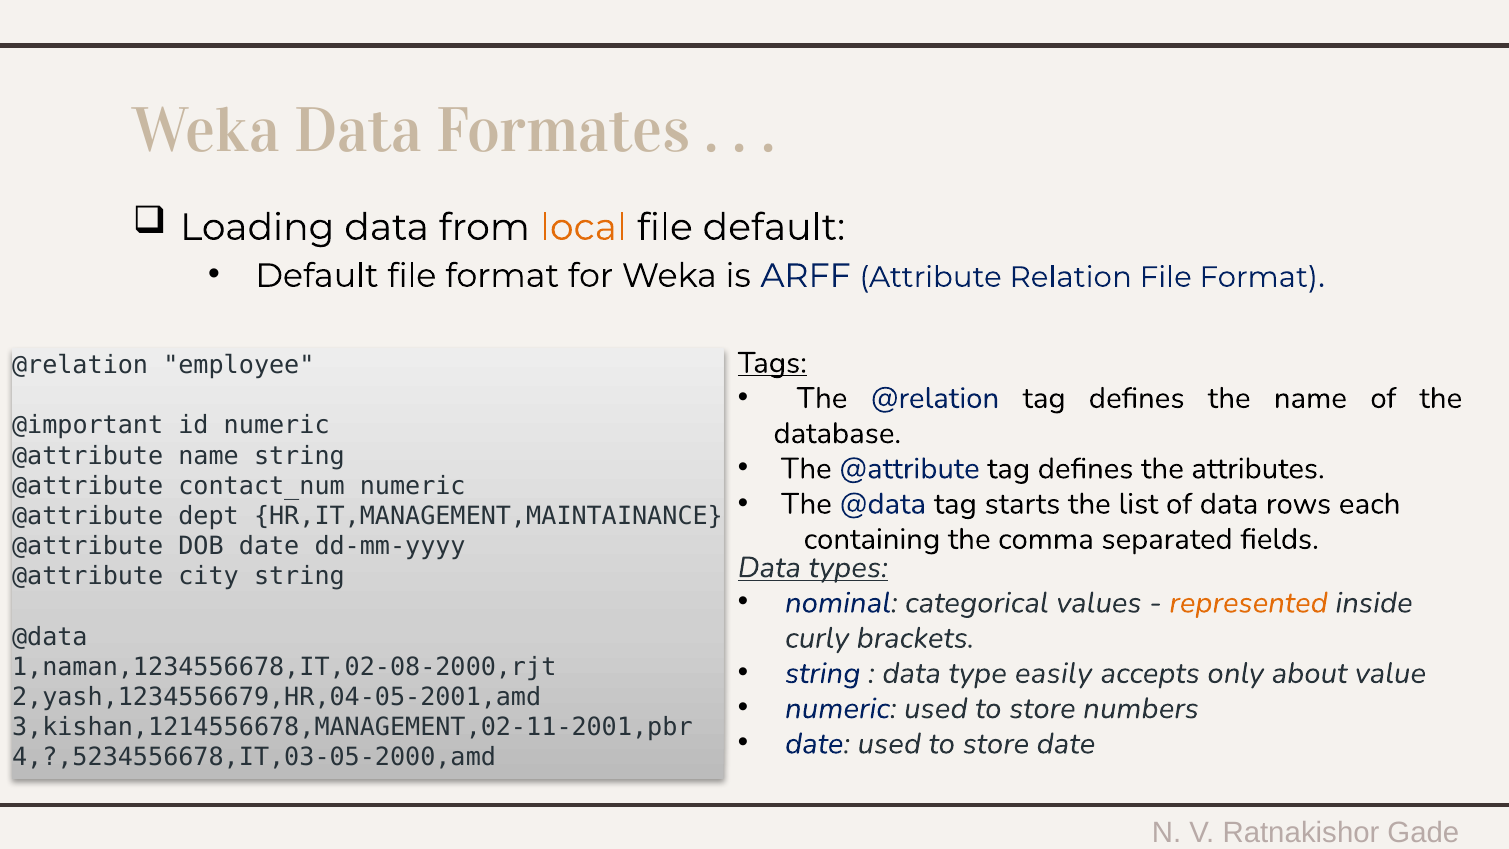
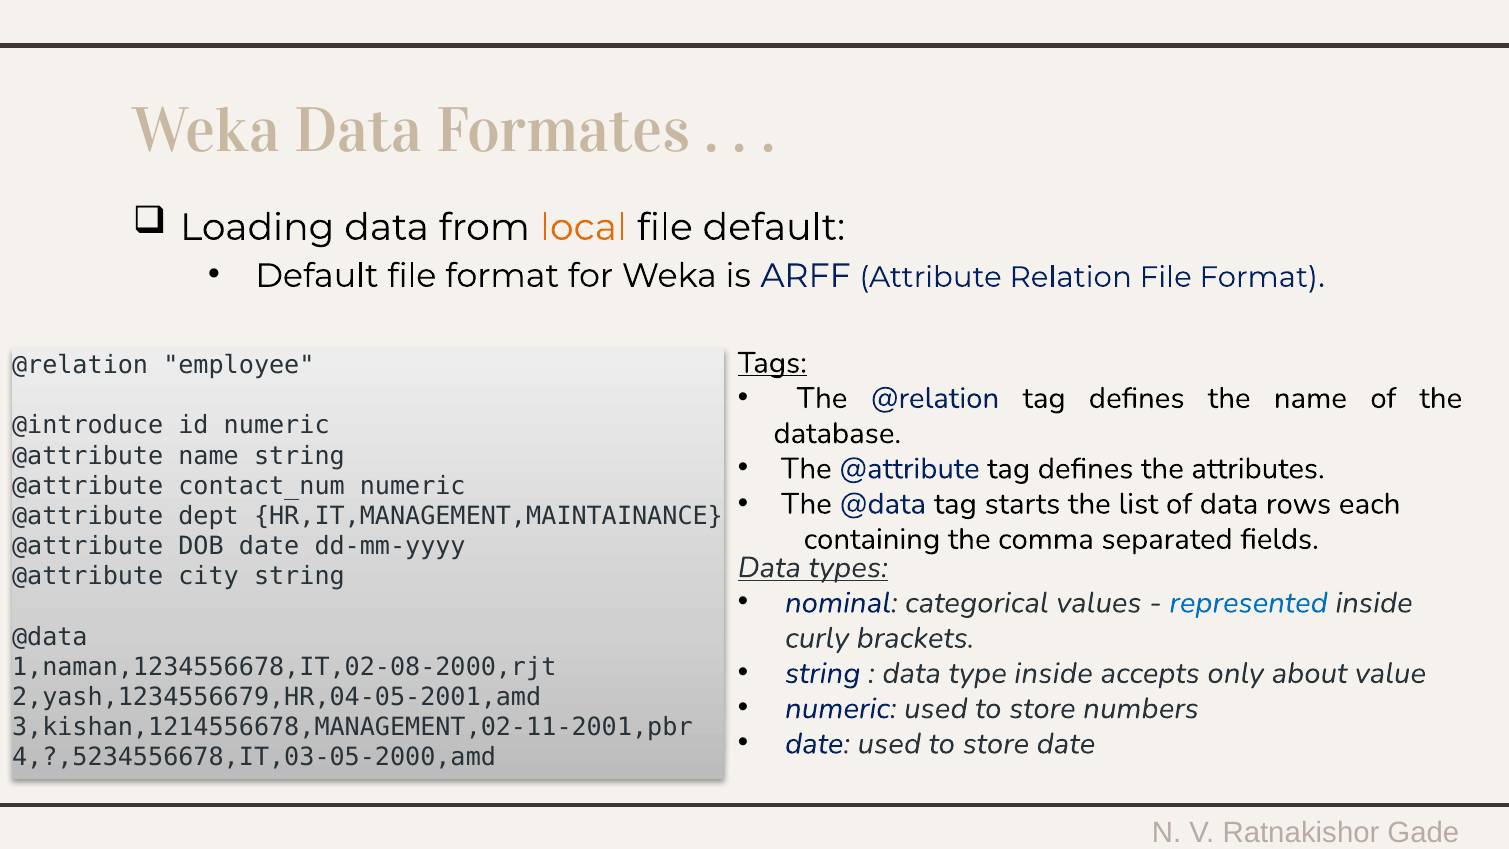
@important: @important -> @introduce
represented colour: orange -> blue
type easily: easily -> inside
